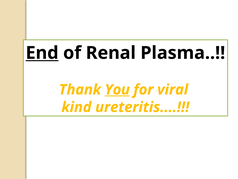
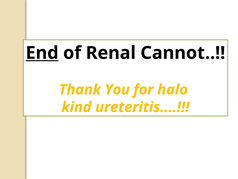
Plasma: Plasma -> Cannot
You underline: present -> none
viral: viral -> halo
